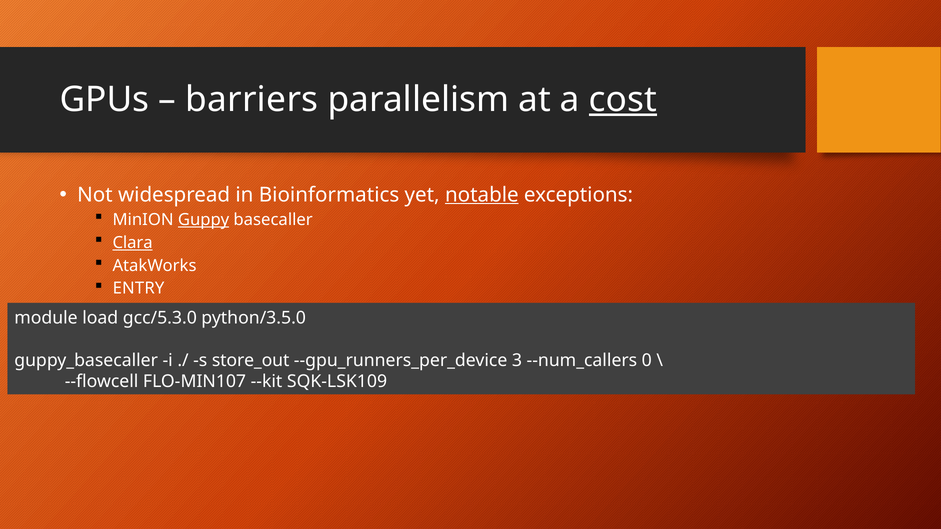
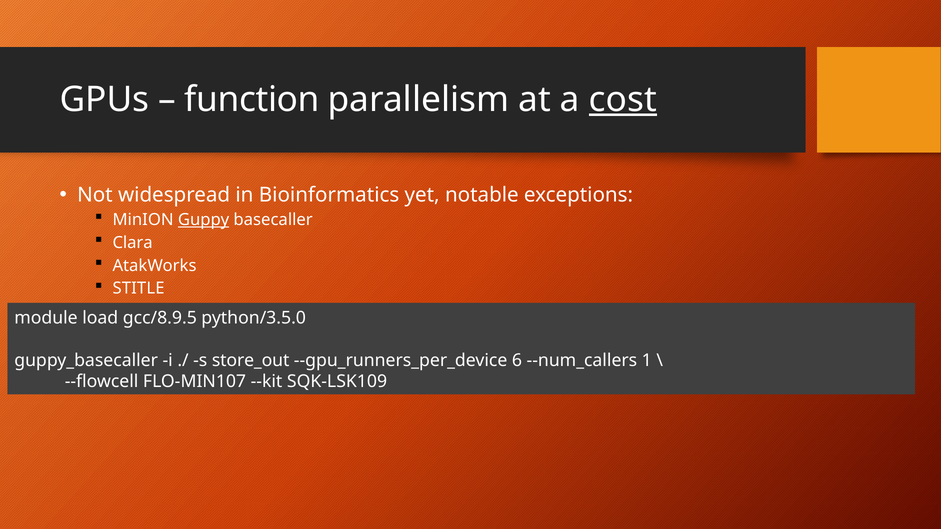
barriers: barriers -> function
notable underline: present -> none
Clara underline: present -> none
ENTRY: ENTRY -> STITLE
gcc/5.3.0: gcc/5.3.0 -> gcc/8.9.5
3: 3 -> 6
0: 0 -> 1
